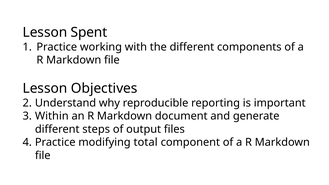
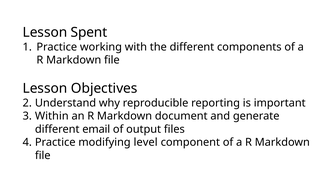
steps: steps -> email
total: total -> level
